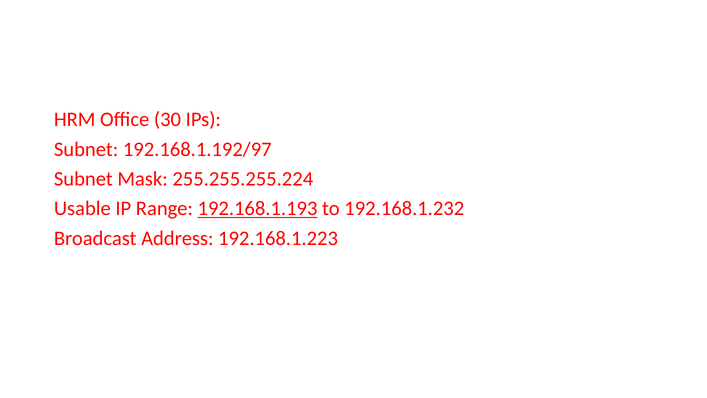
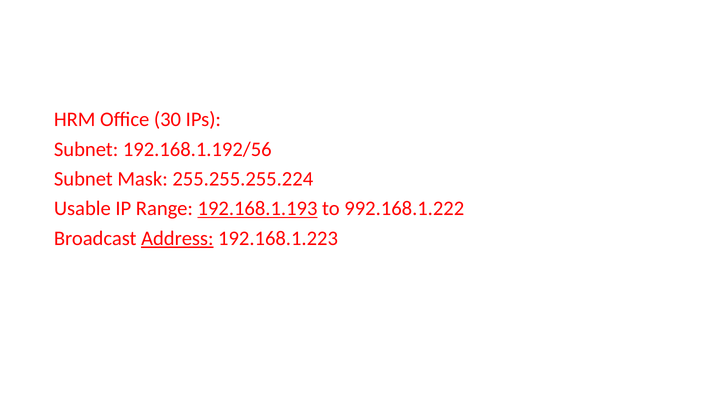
192.168.1.192/97: 192.168.1.192/97 -> 192.168.1.192/56
192.168.1.232: 192.168.1.232 -> 992.168.1.222
Address underline: none -> present
